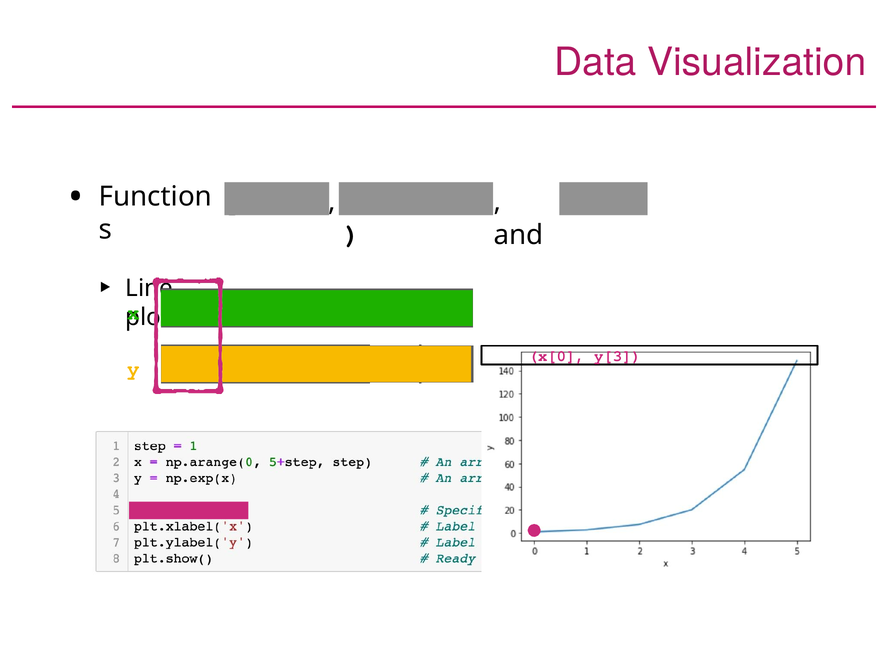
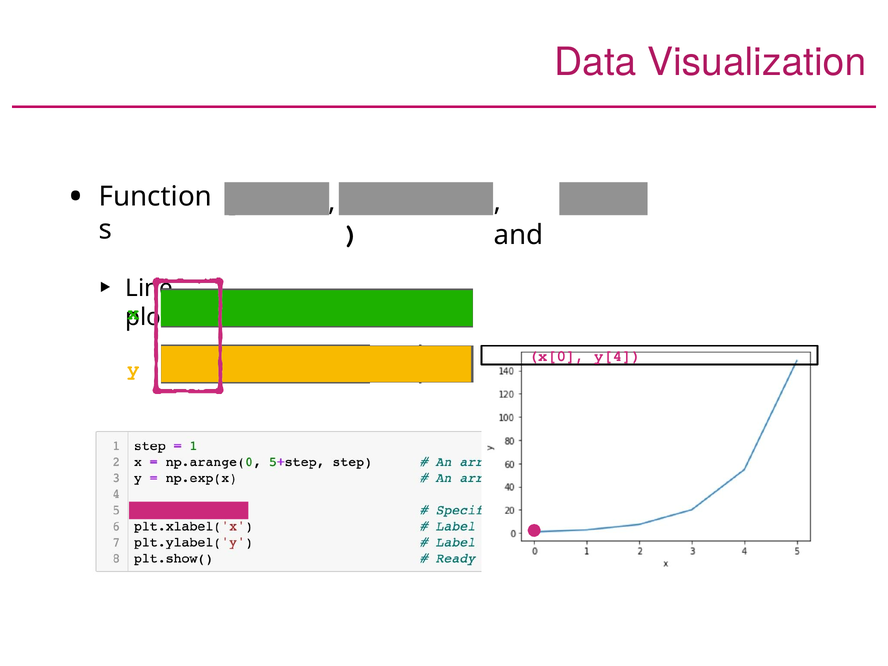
y[3: y[3 -> y[4
